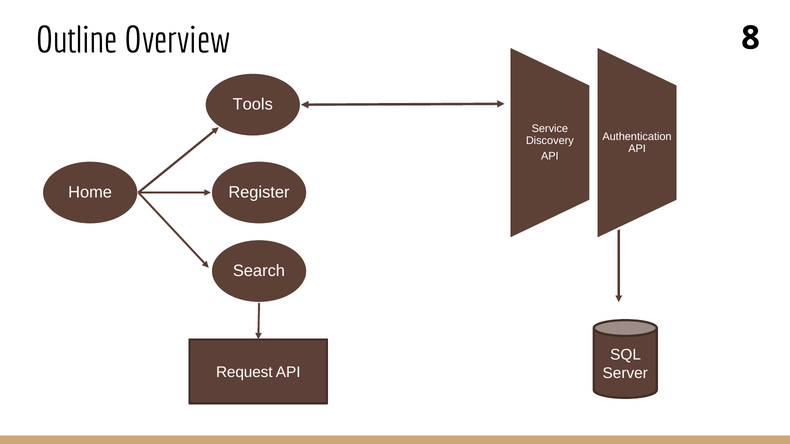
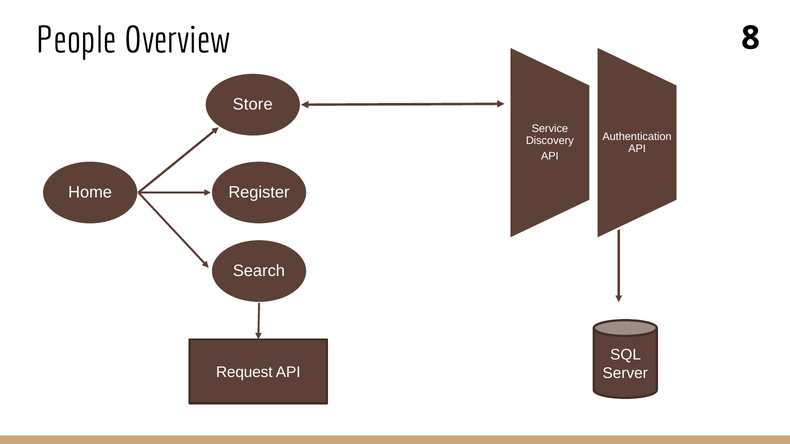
Outline: Outline -> People
Tools: Tools -> Store
